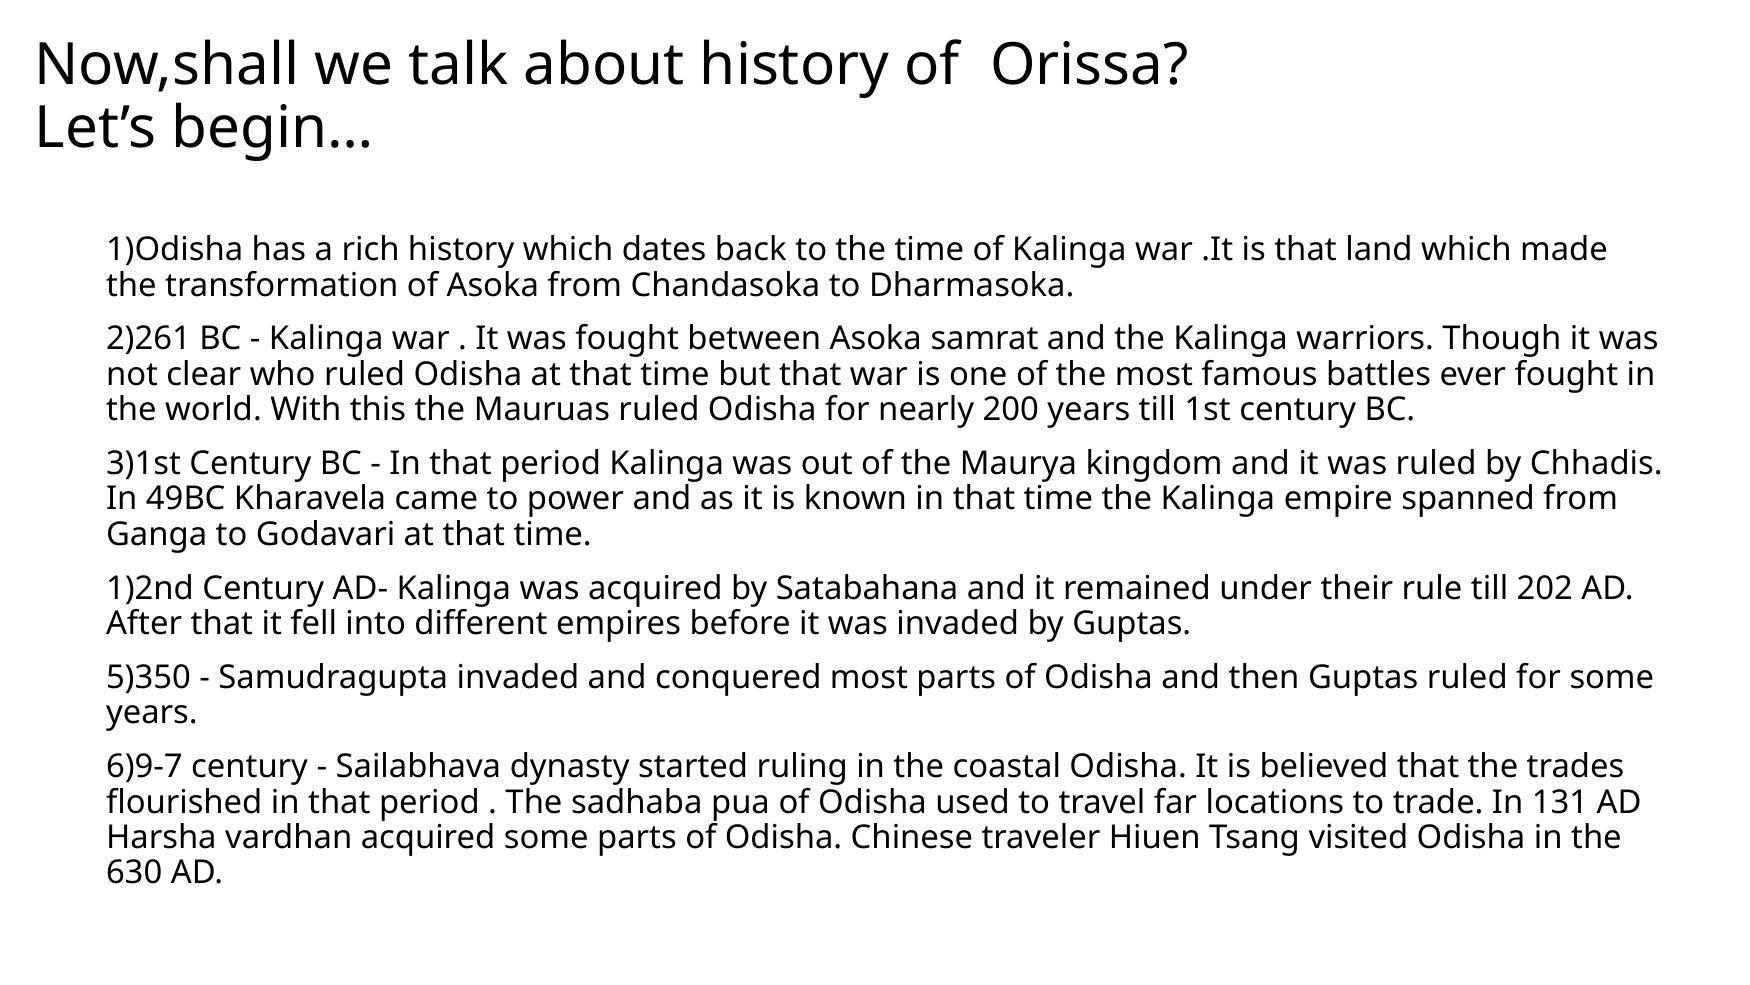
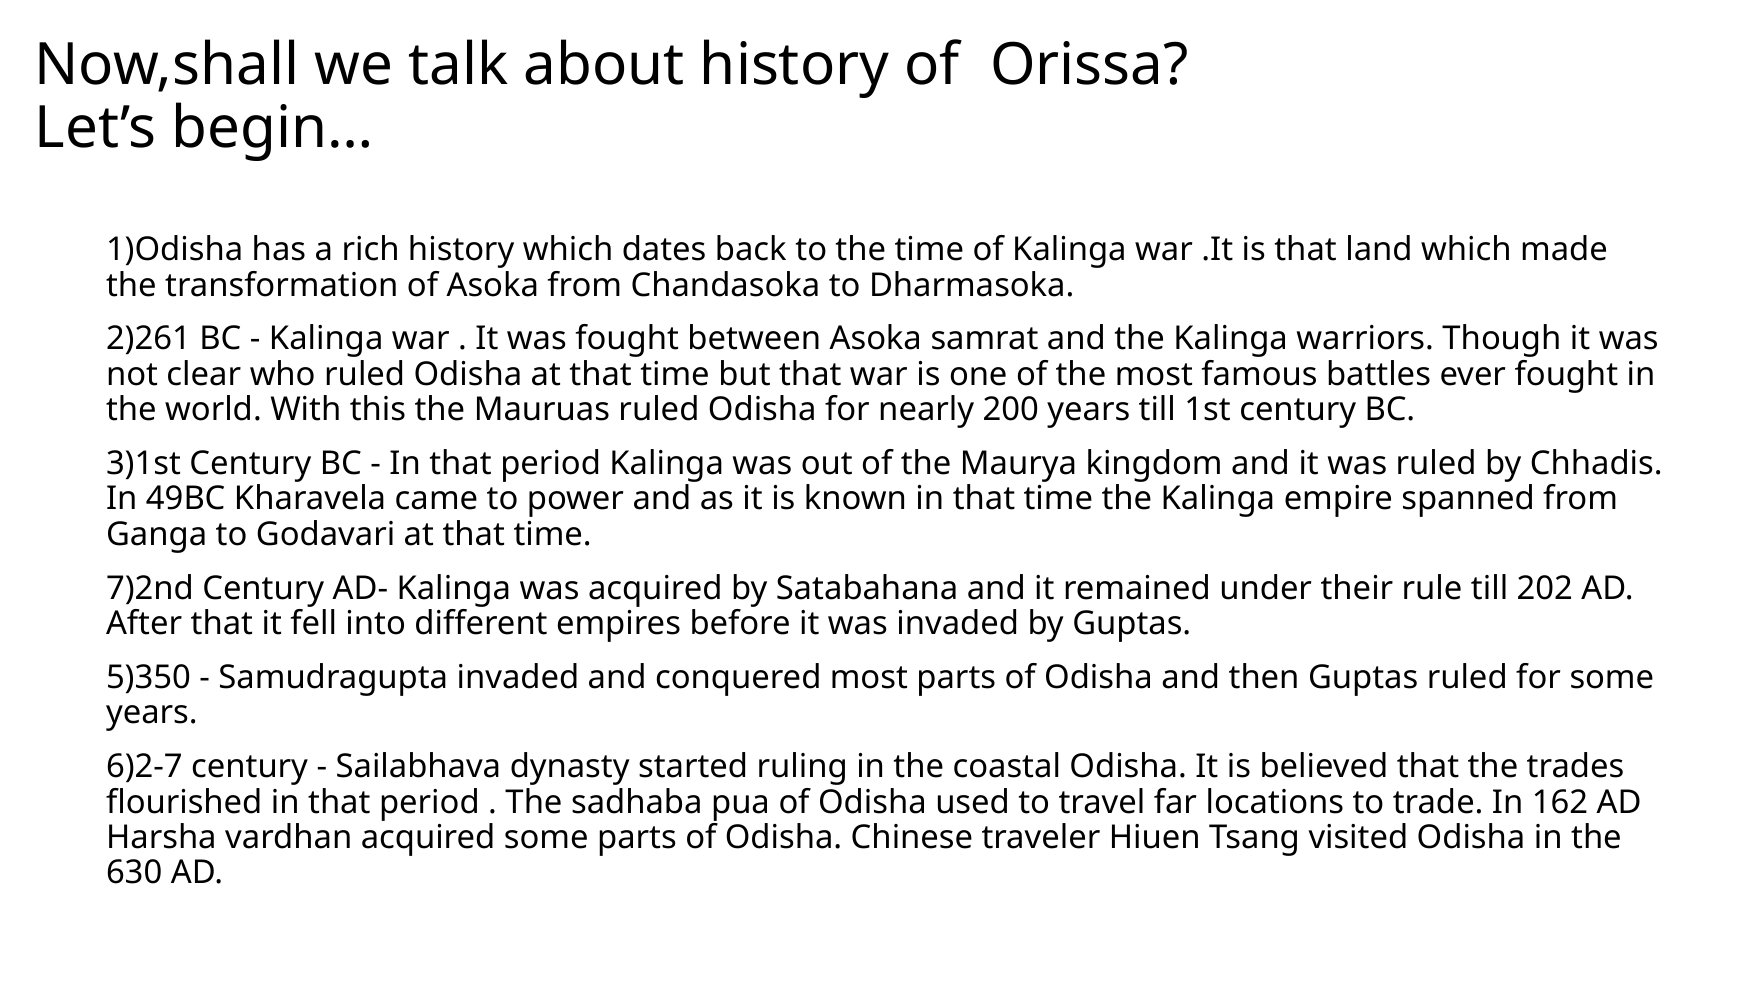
1)2nd: 1)2nd -> 7)2nd
6)9-7: 6)9-7 -> 6)2-7
131: 131 -> 162
